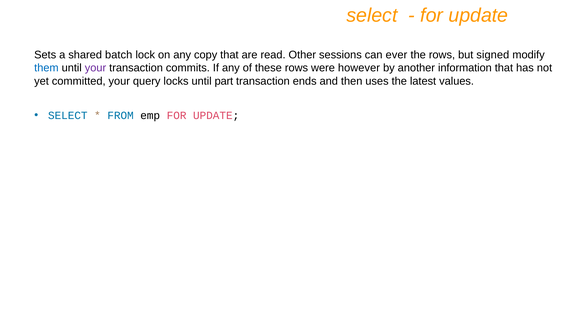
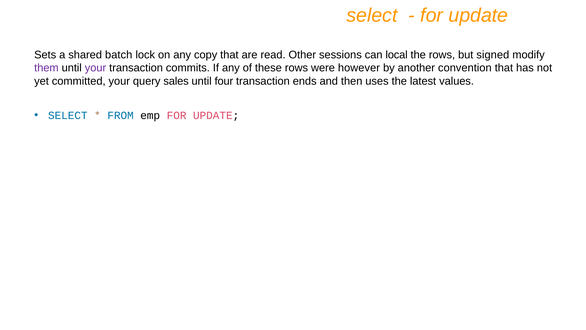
ever: ever -> local
them colour: blue -> purple
information: information -> convention
locks: locks -> sales
part: part -> four
